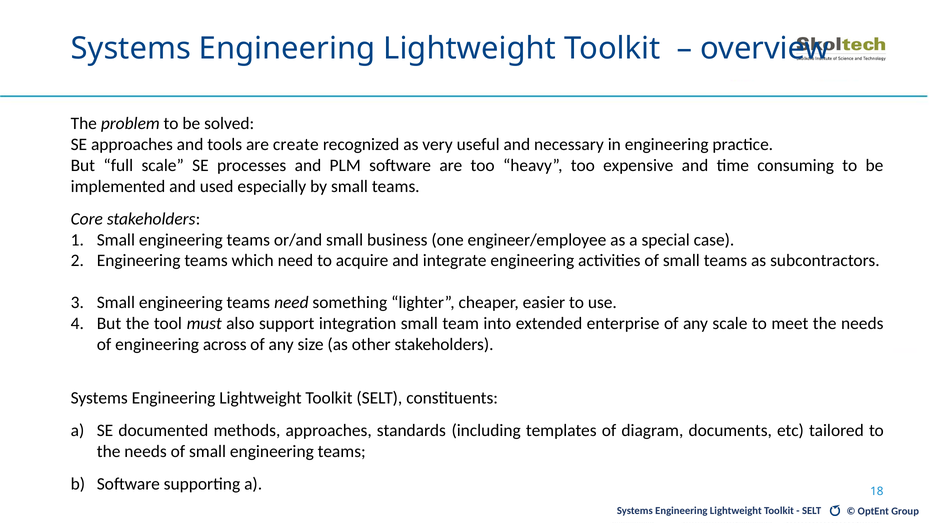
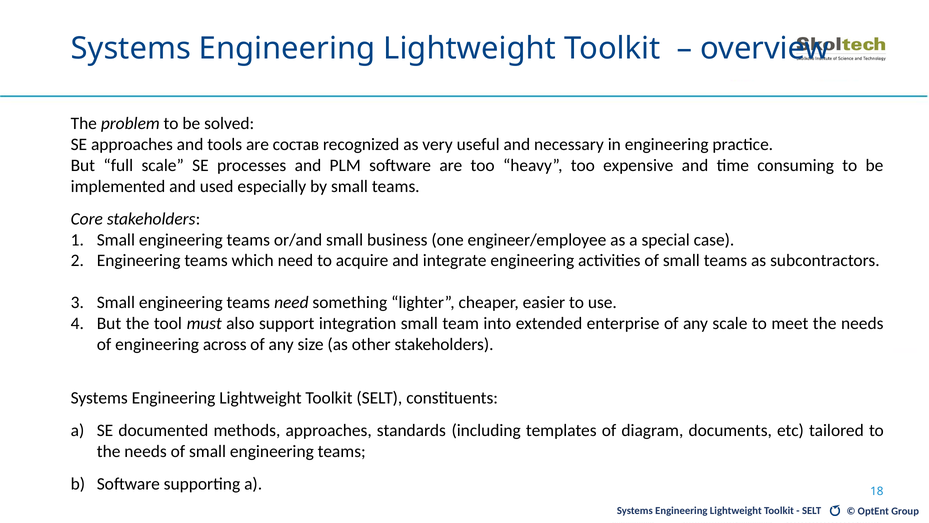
create: create -> состав
